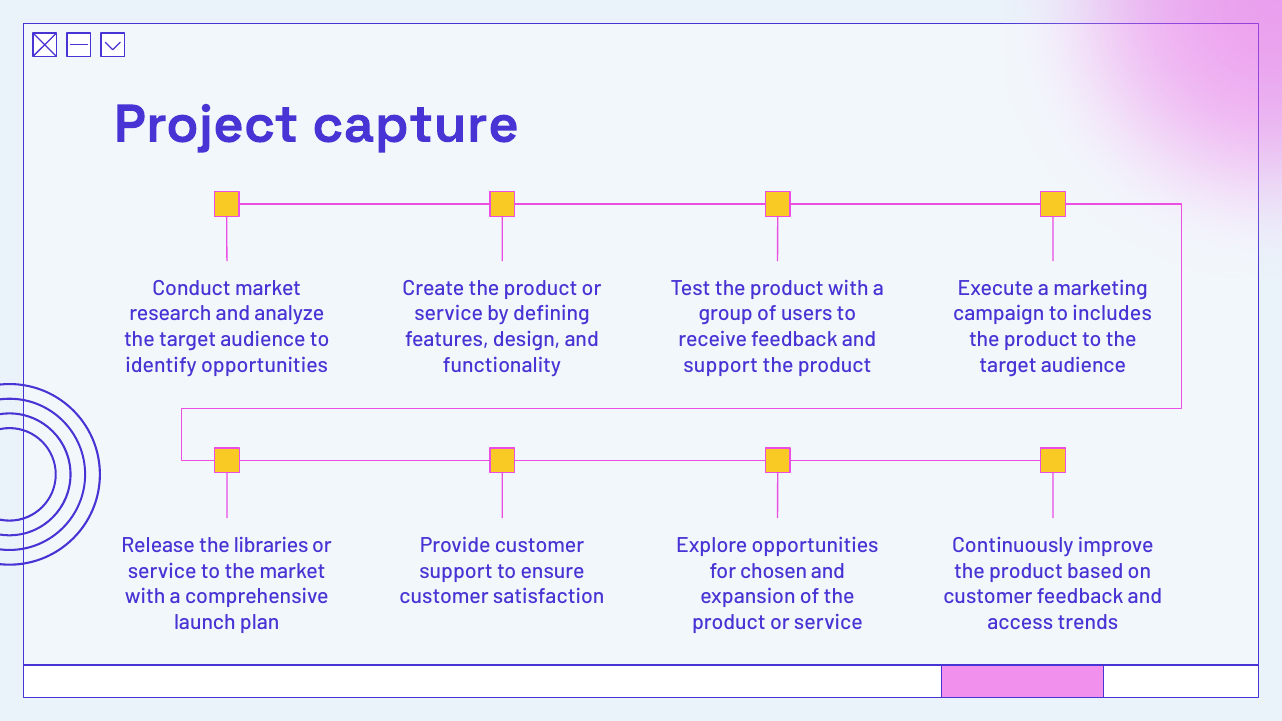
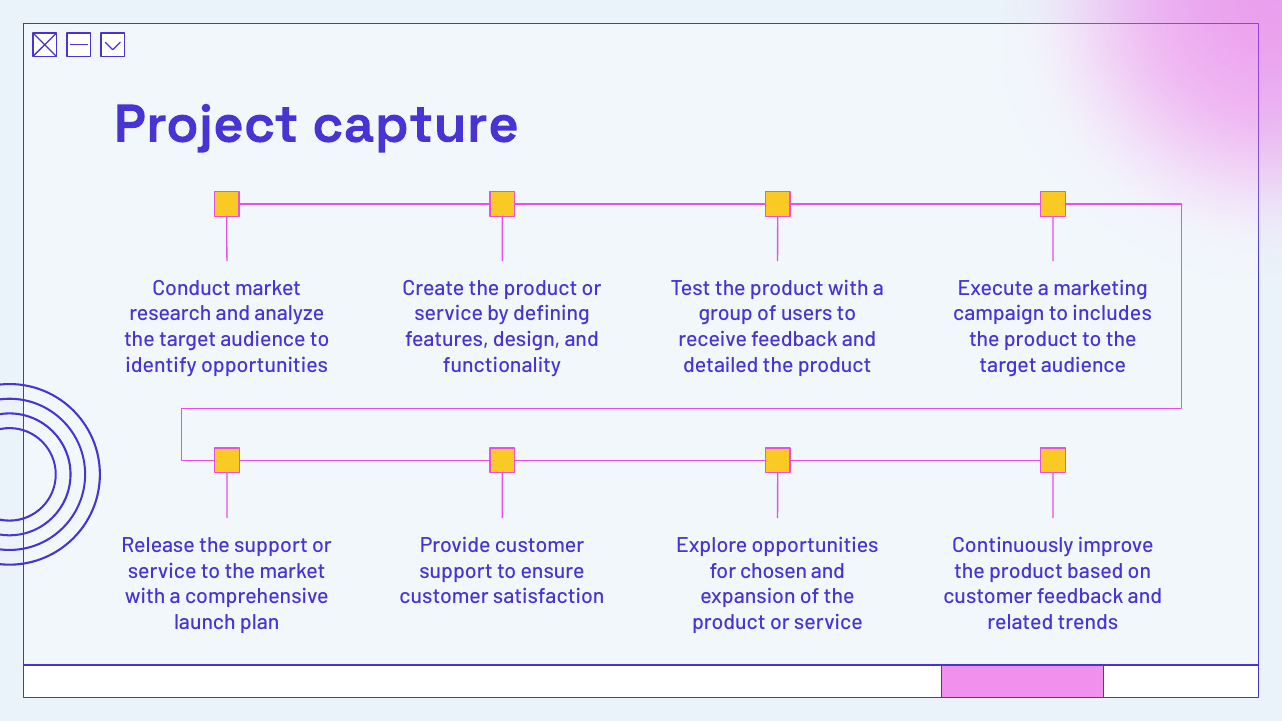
support at (721, 365): support -> detailed
the libraries: libraries -> support
access: access -> related
